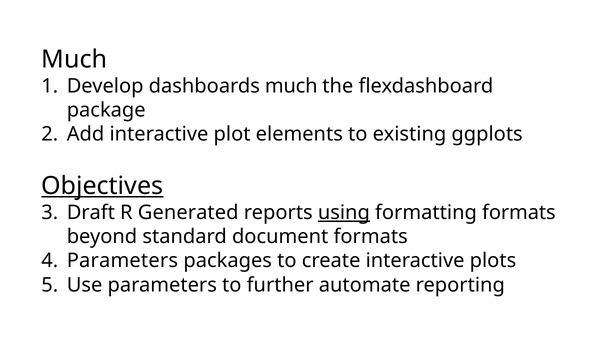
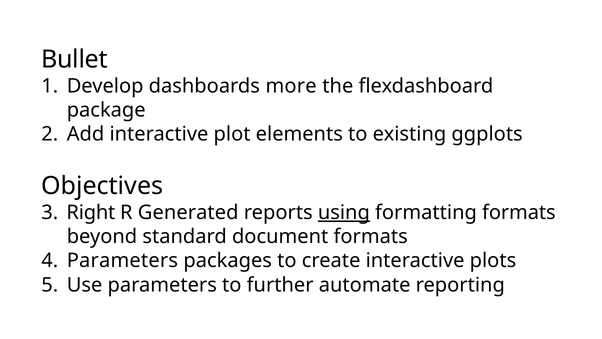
Much at (74, 59): Much -> Bullet
dashboards much: much -> more
Objectives underline: present -> none
Draft: Draft -> Right
